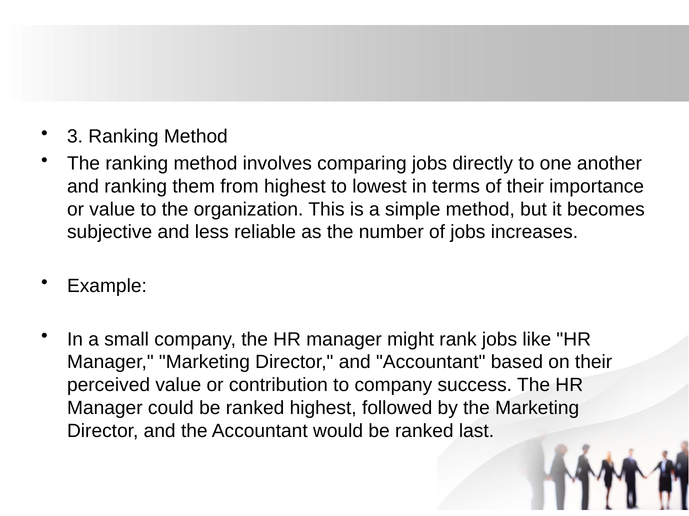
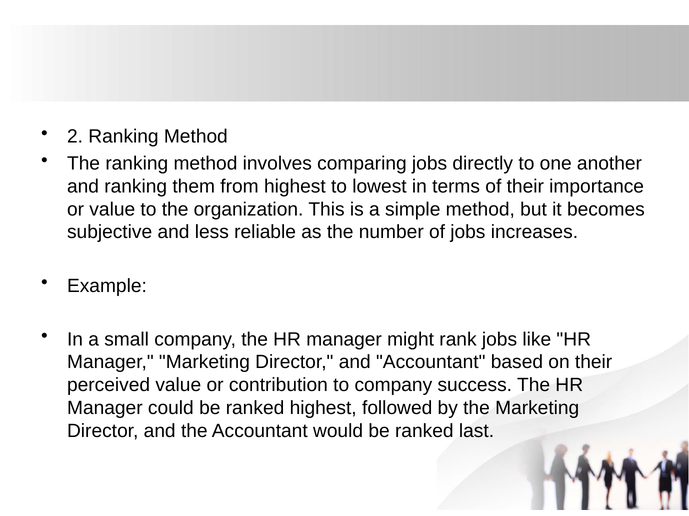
3: 3 -> 2
